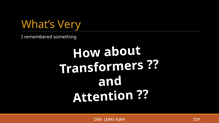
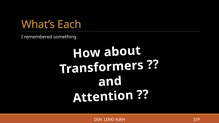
Very: Very -> Each
